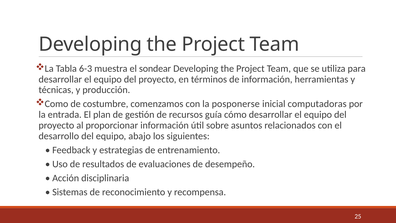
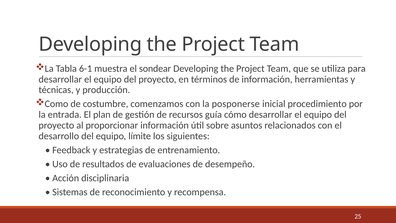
6-3: 6-3 -> 6-1
computadoras: computadoras -> procedimiento
abajo: abajo -> límite
